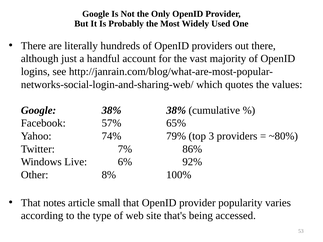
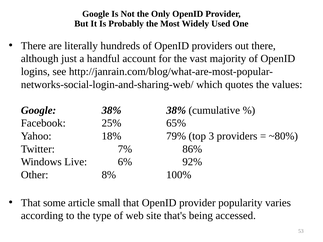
57%: 57% -> 25%
74%: 74% -> 18%
notes: notes -> some
